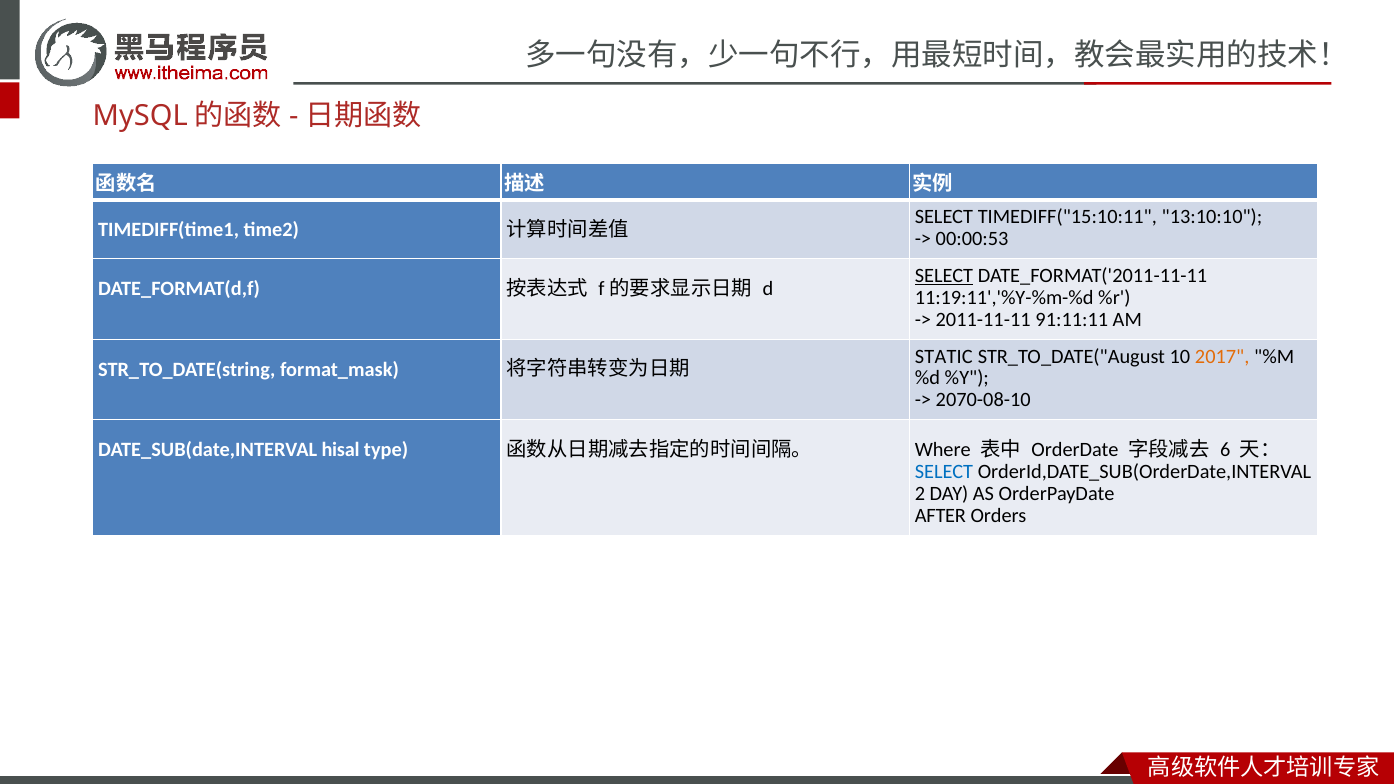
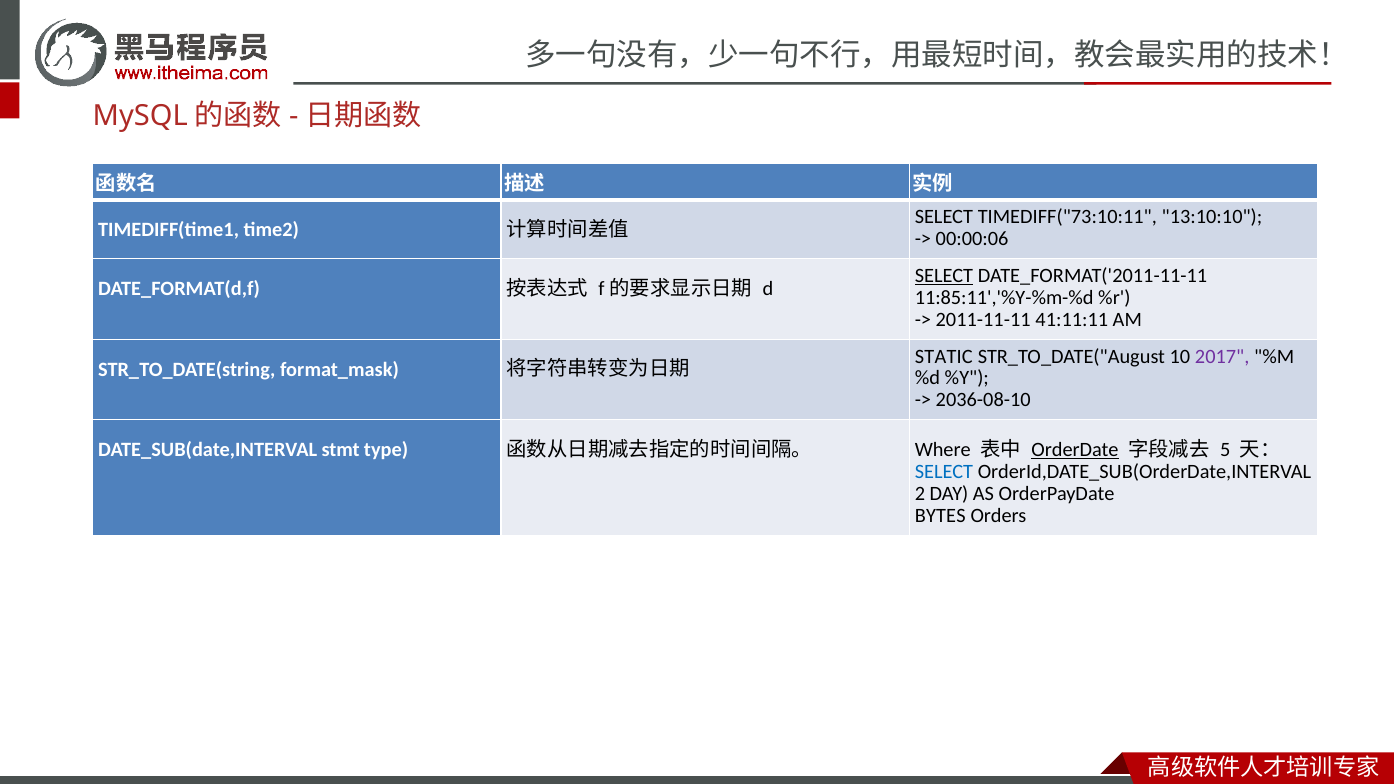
TIMEDIFF("15:10:11: TIMEDIFF("15:10:11 -> TIMEDIFF("73:10:11
00:00:53: 00:00:53 -> 00:00:06
11:19:11','%Y-%m-%d: 11:19:11','%Y-%m-%d -> 11:85:11','%Y-%m-%d
91:11:11: 91:11:11 -> 41:11:11
2017 colour: orange -> purple
2070-08-10: 2070-08-10 -> 2036-08-10
hisal: hisal -> stmt
OrderDate underline: none -> present
6: 6 -> 5
AFTER: AFTER -> BYTES
